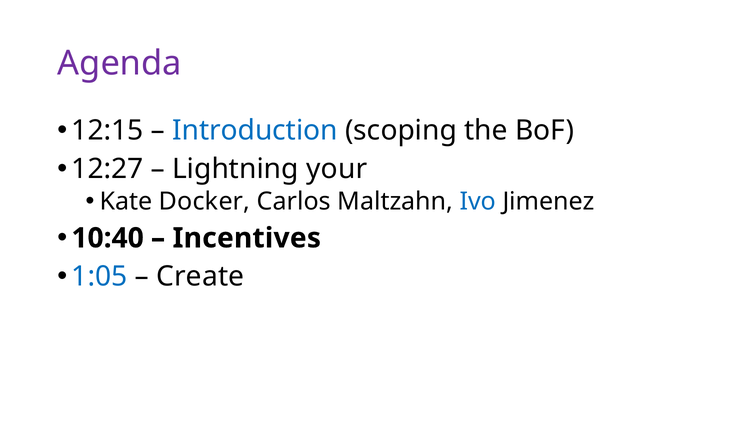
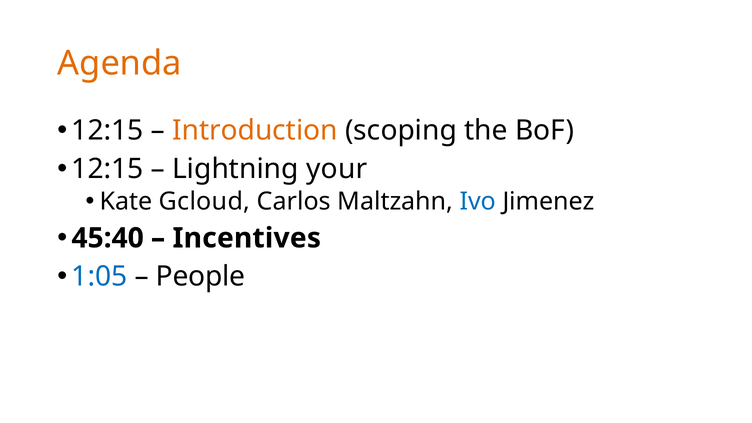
Agenda colour: purple -> orange
Introduction colour: blue -> orange
12:27 at (107, 169): 12:27 -> 12:15
Docker: Docker -> Gcloud
10:40: 10:40 -> 45:40
Create: Create -> People
